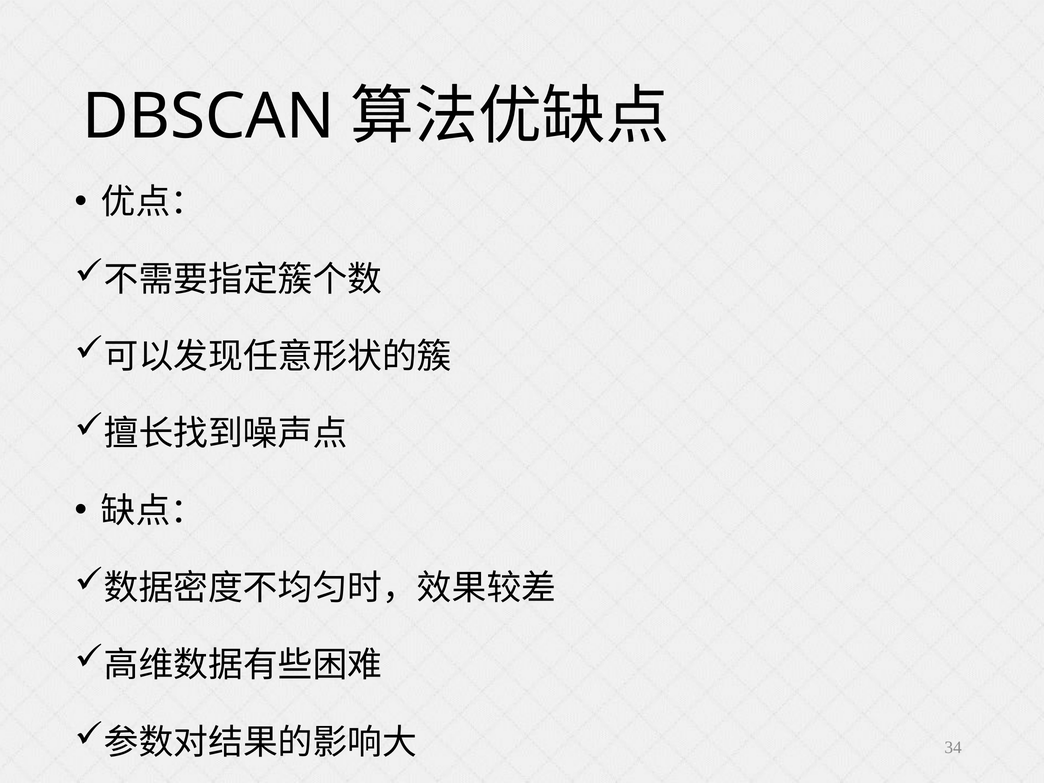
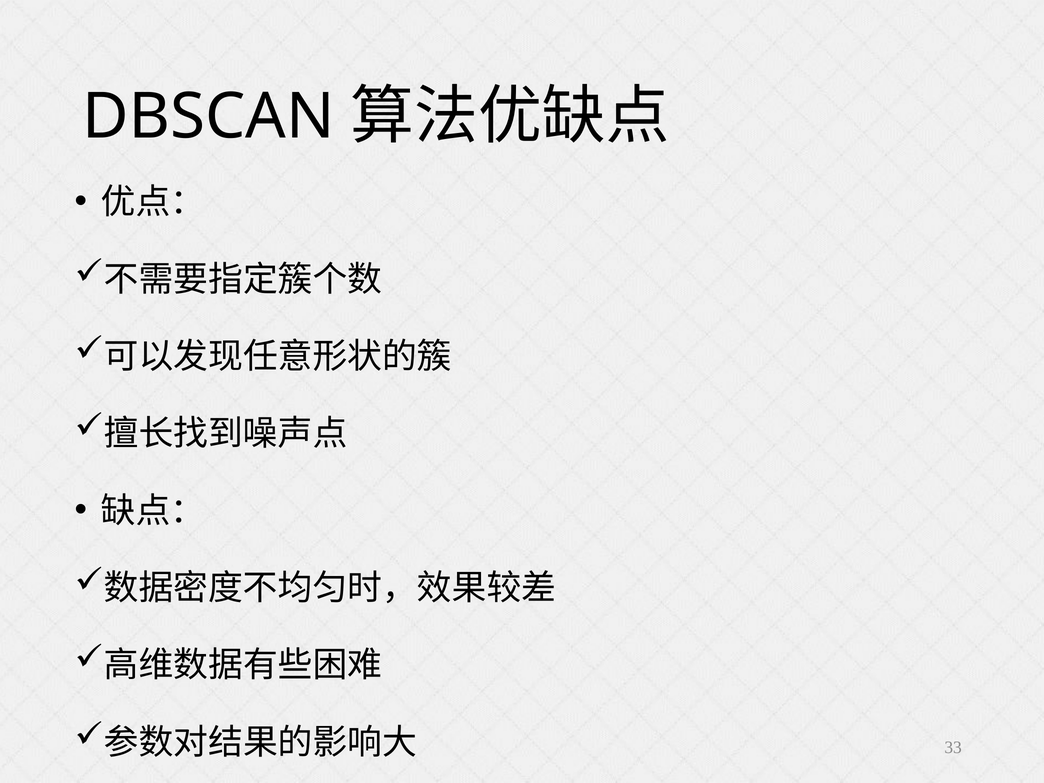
34: 34 -> 33
